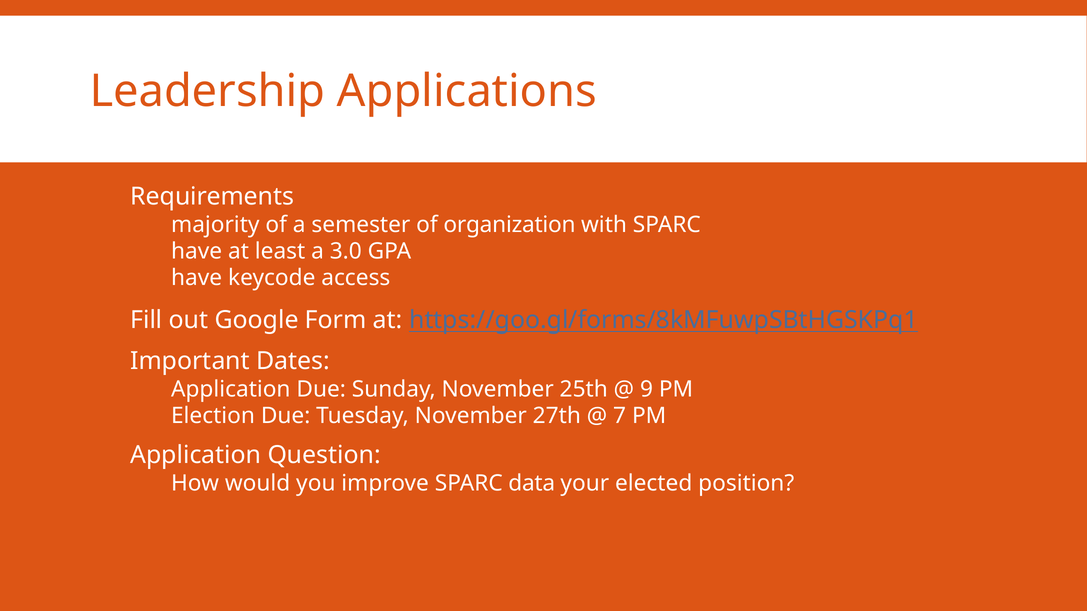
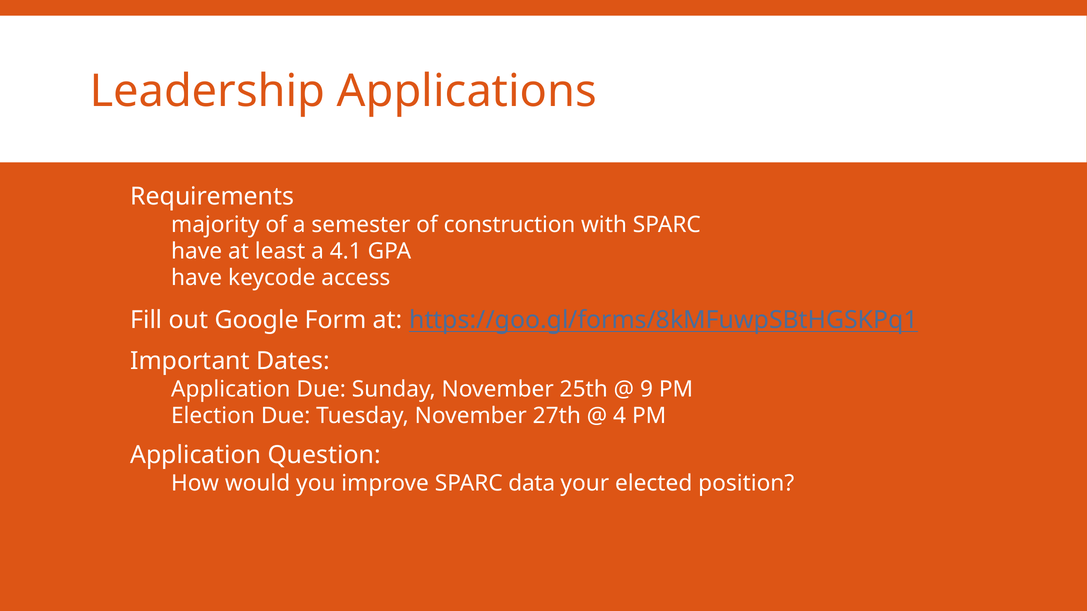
organization: organization -> construction
3.0: 3.0 -> 4.1
7: 7 -> 4
